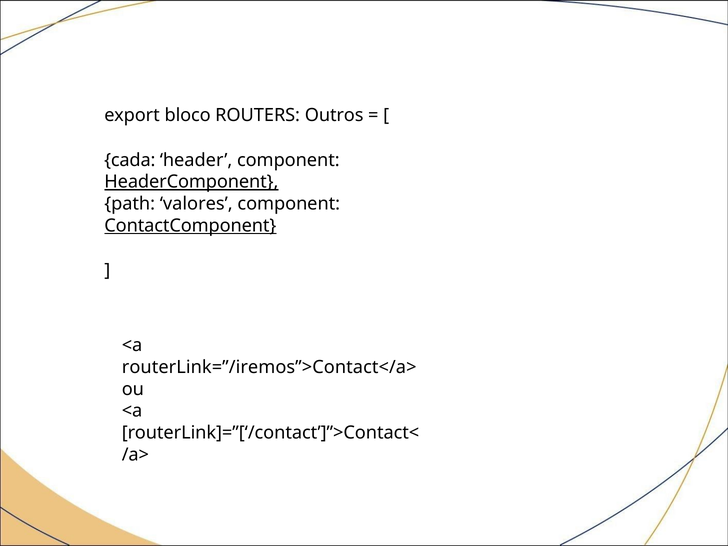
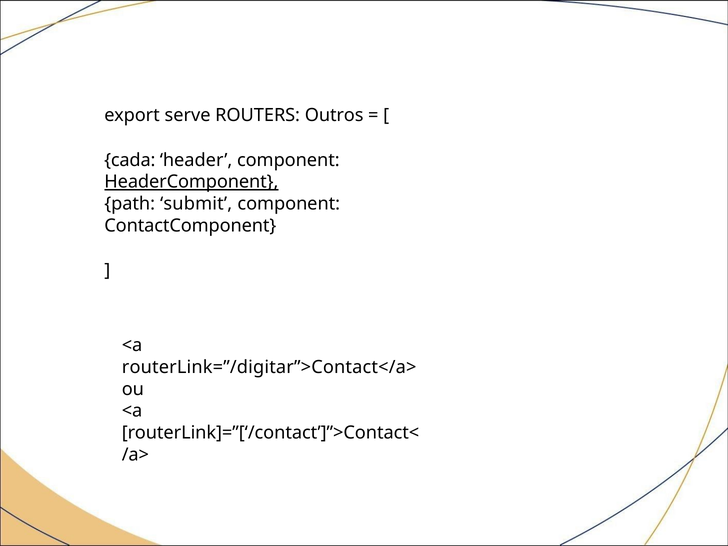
bloco: bloco -> serve
valores: valores -> submit
ContactComponent underline: present -> none
routerLink=”/iremos”>Contact</a>: routerLink=”/iremos”>Contact</a> -> routerLink=”/digitar”>Contact</a>
